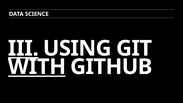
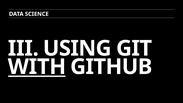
III underline: present -> none
